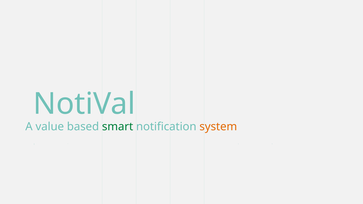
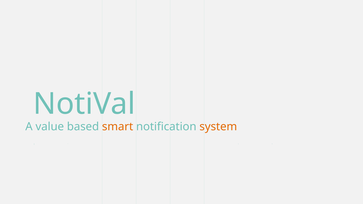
smart colour: green -> orange
